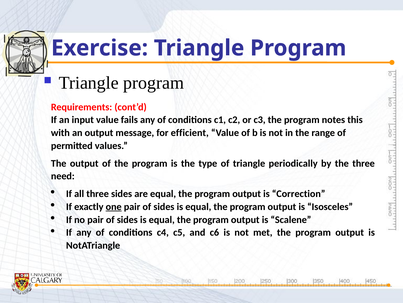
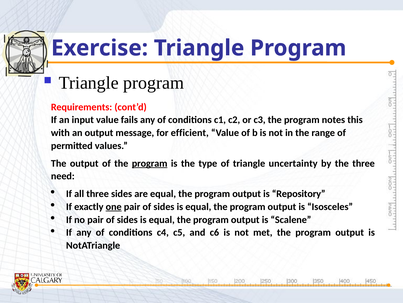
program at (150, 163) underline: none -> present
periodically: periodically -> uncertainty
Correction: Correction -> Repository
